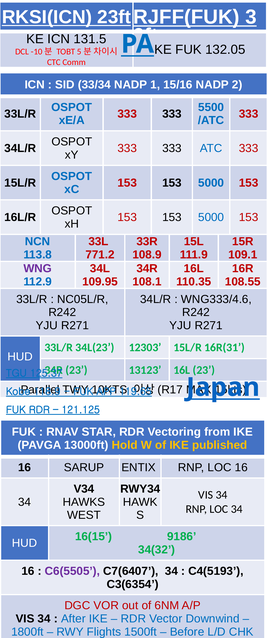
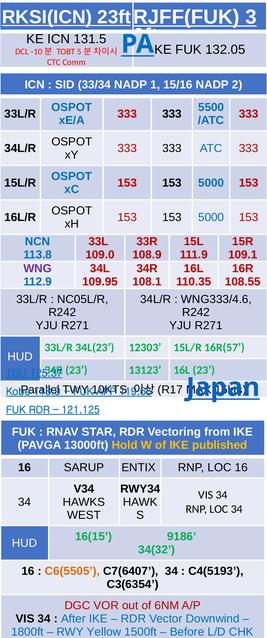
771.2: 771.2 -> 109.0
16R(31: 16R(31 -> 16R(57
C6(5505 colour: purple -> orange
Flights: Flights -> Yellow
